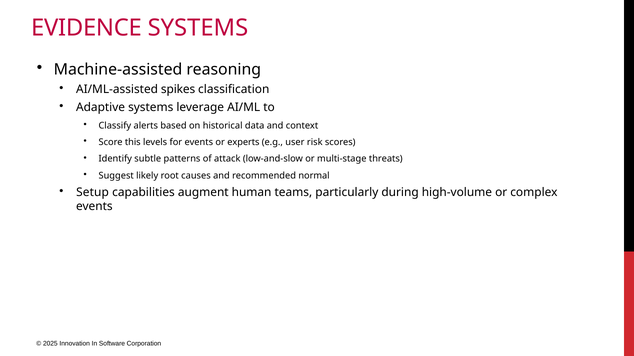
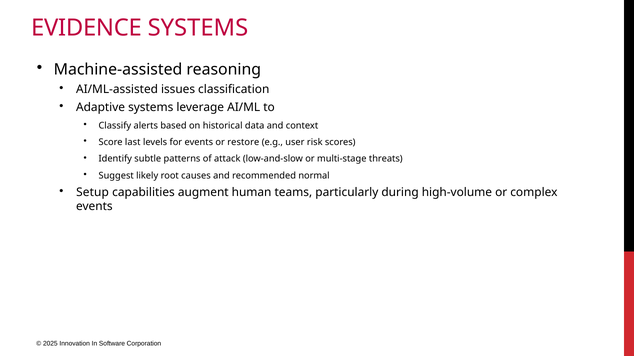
spikes: spikes -> issues
this: this -> last
experts: experts -> restore
